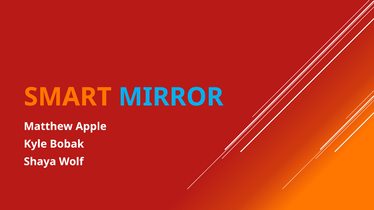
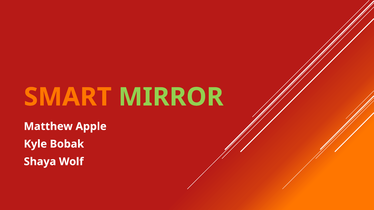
MIRROR colour: light blue -> light green
